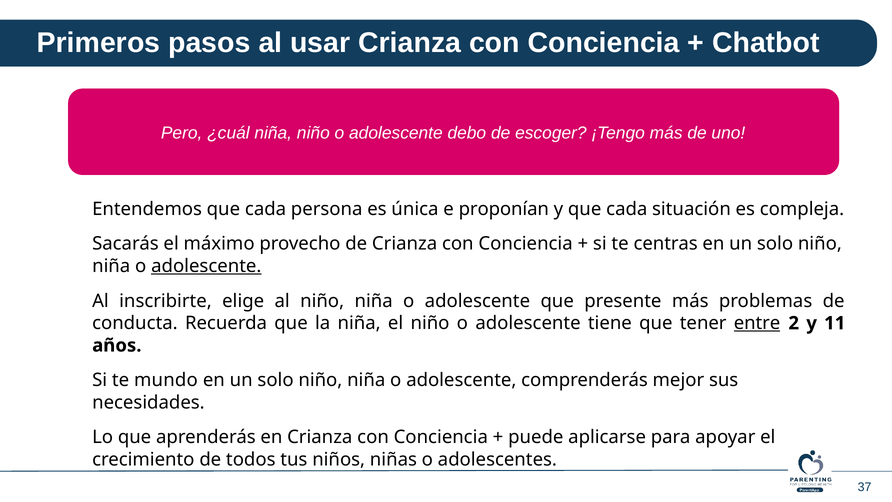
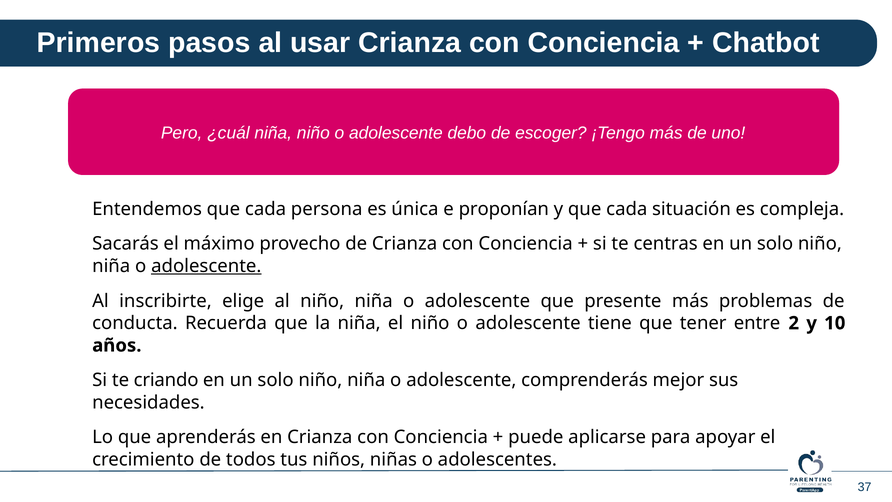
entre underline: present -> none
11: 11 -> 10
mundo: mundo -> criando
